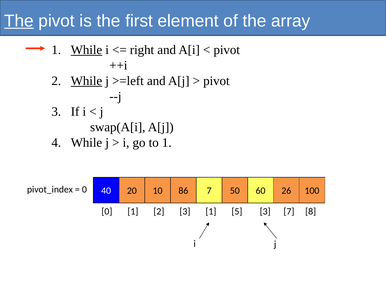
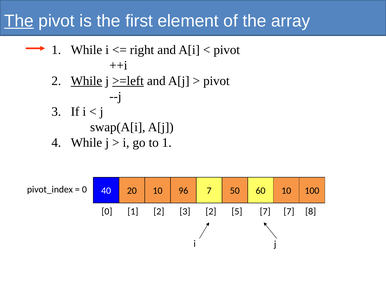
While at (86, 50) underline: present -> none
>=left underline: none -> present
86: 86 -> 96
60 26: 26 -> 10
3 1: 1 -> 2
5 3: 3 -> 7
